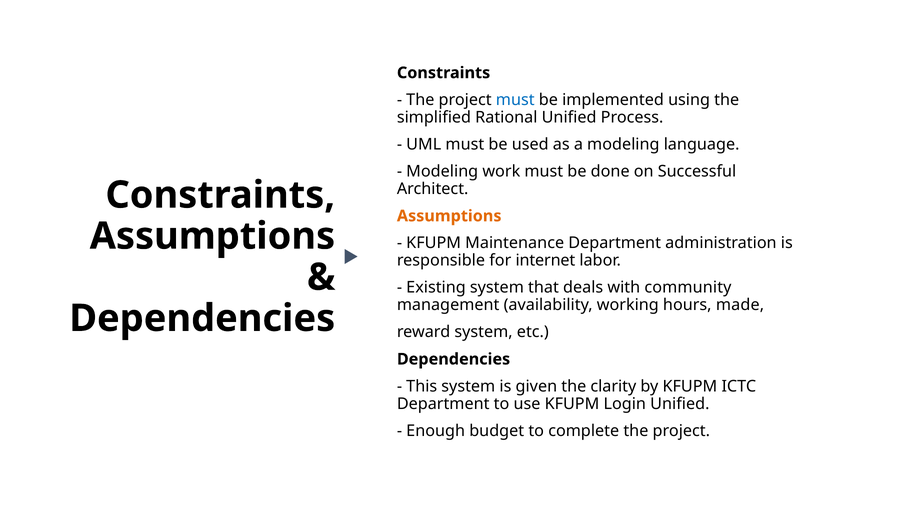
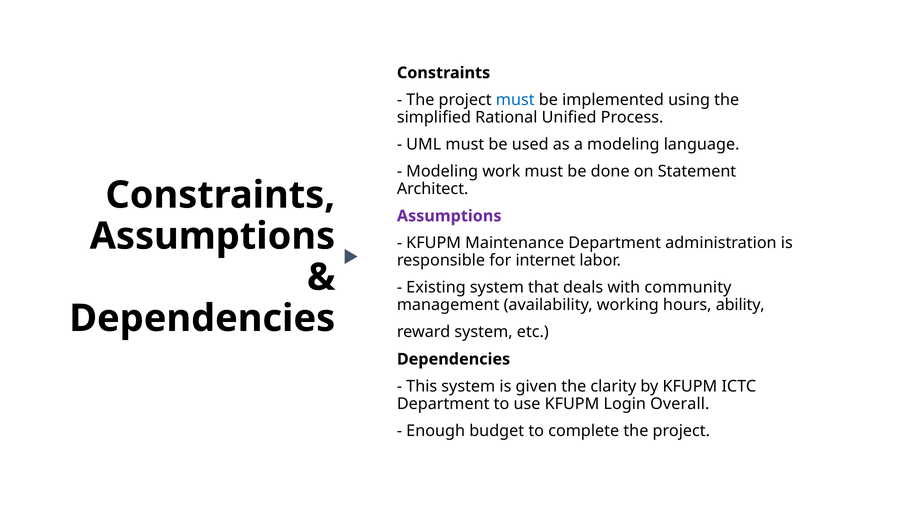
Successful: Successful -> Statement
Assumptions at (449, 216) colour: orange -> purple
made: made -> ability
Login Unified: Unified -> Overall
